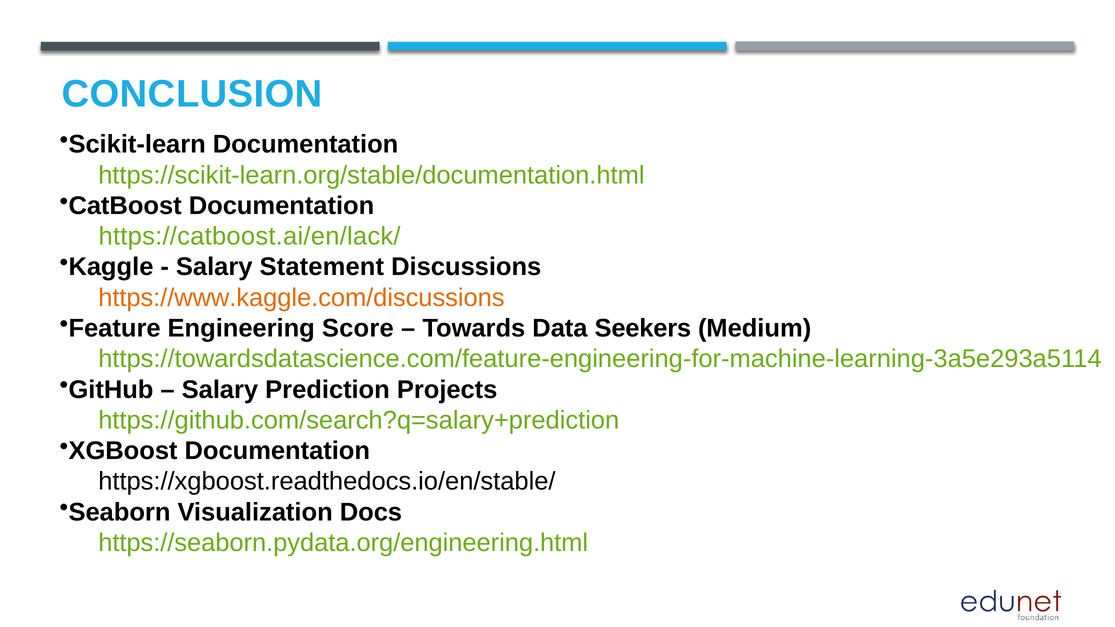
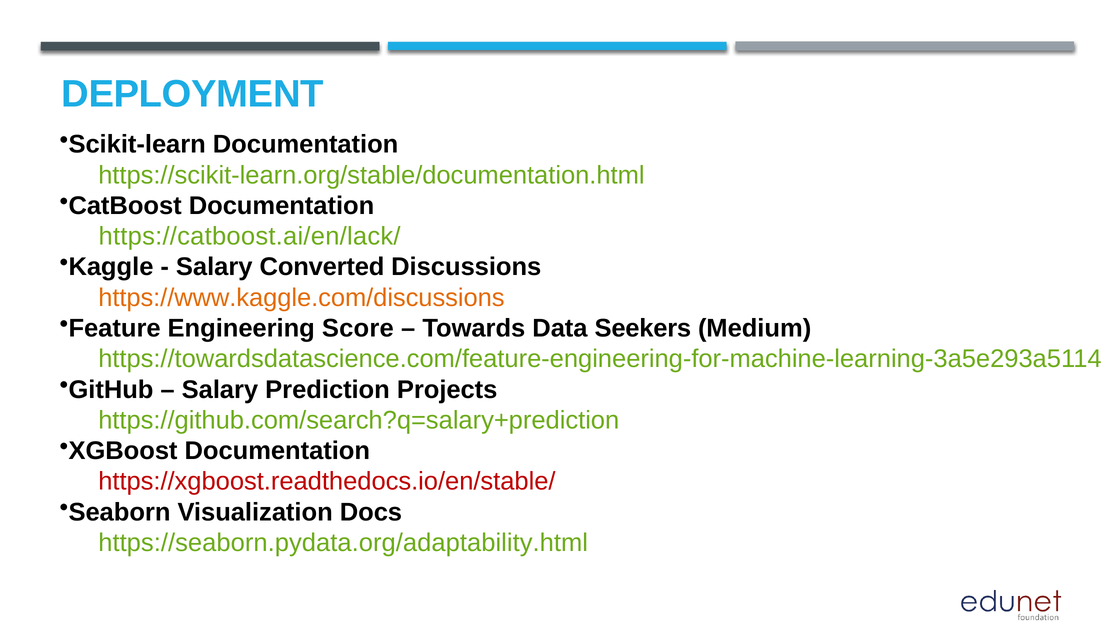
CONCLUSION: CONCLUSION -> DEPLOYMENT
Statement: Statement -> Converted
https://xgboost.readthedocs.io/en/stable/ colour: black -> red
https://seaborn.pydata.org/engineering.html: https://seaborn.pydata.org/engineering.html -> https://seaborn.pydata.org/adaptability.html
